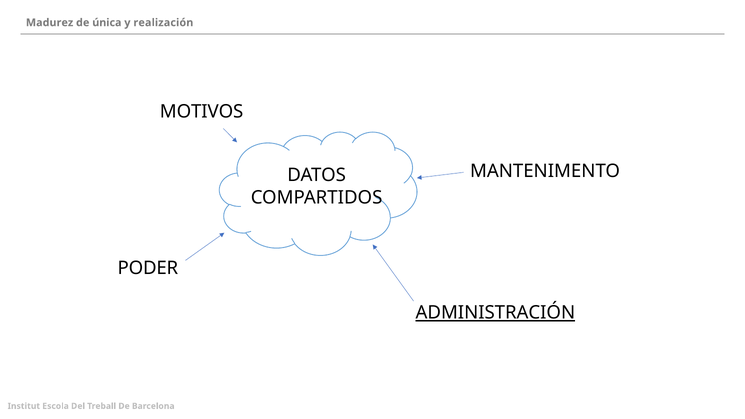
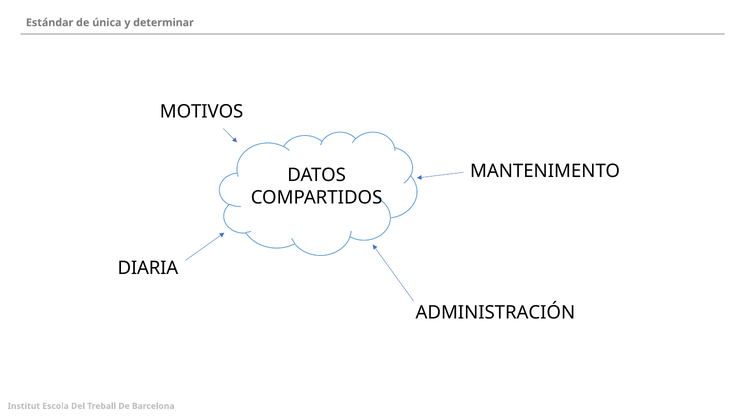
Madurez: Madurez -> Estándar
realización: realización -> determinar
PODER: PODER -> DIARIA
ADMINISTRACIÓN underline: present -> none
